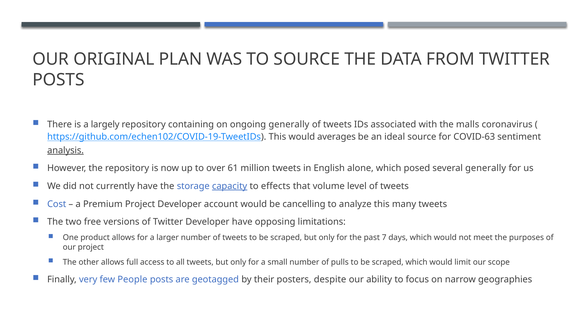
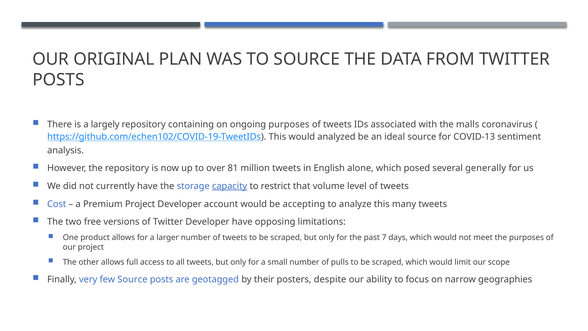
ongoing generally: generally -> purposes
averages: averages -> analyzed
COVID-63: COVID-63 -> COVID-13
analysis underline: present -> none
61: 61 -> 81
effects: effects -> restrict
cancelling: cancelling -> accepting
few People: People -> Source
